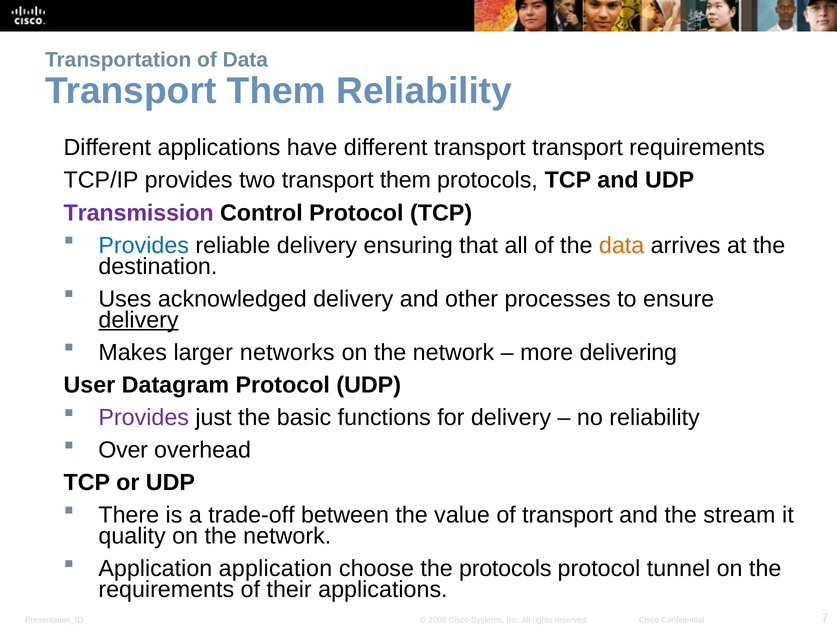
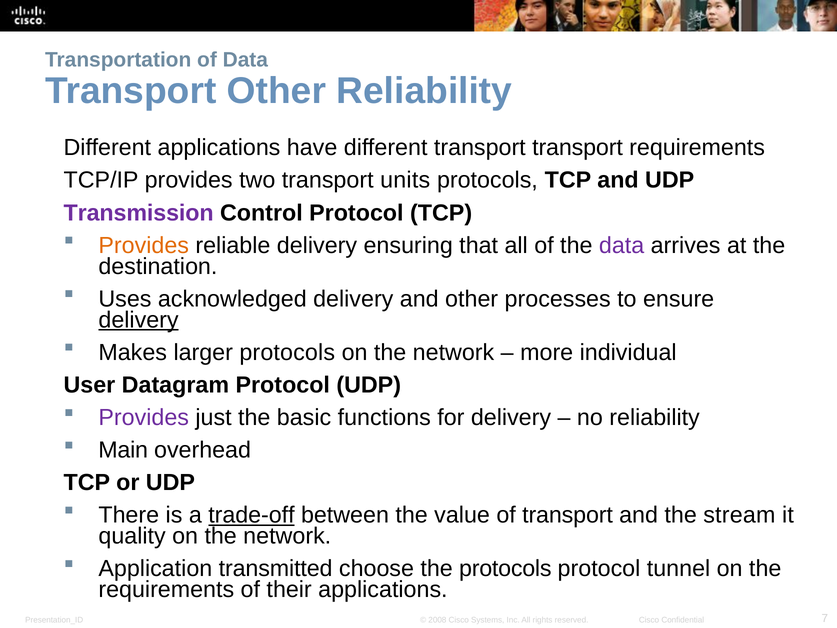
Them at (276, 91): Them -> Other
two transport them: them -> units
Provides at (144, 245) colour: blue -> orange
data at (622, 245) colour: orange -> purple
larger networks: networks -> protocols
delivering: delivering -> individual
Over: Over -> Main
trade-off underline: none -> present
Application application: application -> transmitted
